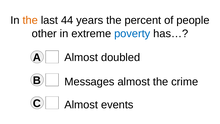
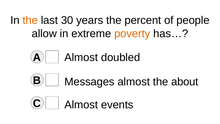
44: 44 -> 30
other: other -> allow
poverty colour: blue -> orange
crime: crime -> about
